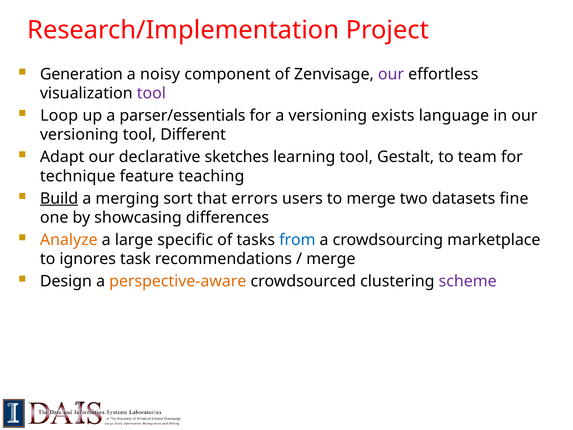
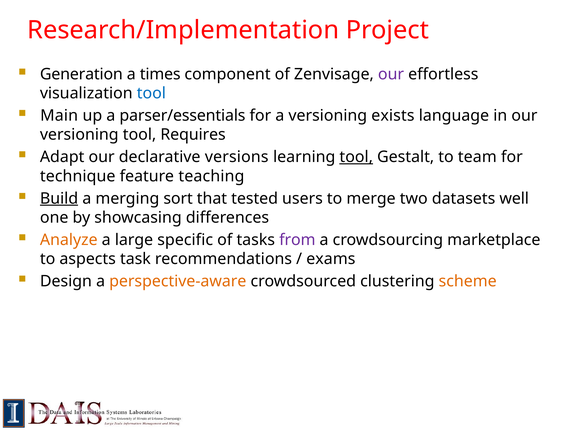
noisy: noisy -> times
tool at (151, 93) colour: purple -> blue
Loop: Loop -> Main
Different: Different -> Requires
sketches: sketches -> versions
tool at (356, 157) underline: none -> present
errors: errors -> tested
fine: fine -> well
from colour: blue -> purple
ignores: ignores -> aspects
merge at (331, 259): merge -> exams
scheme colour: purple -> orange
